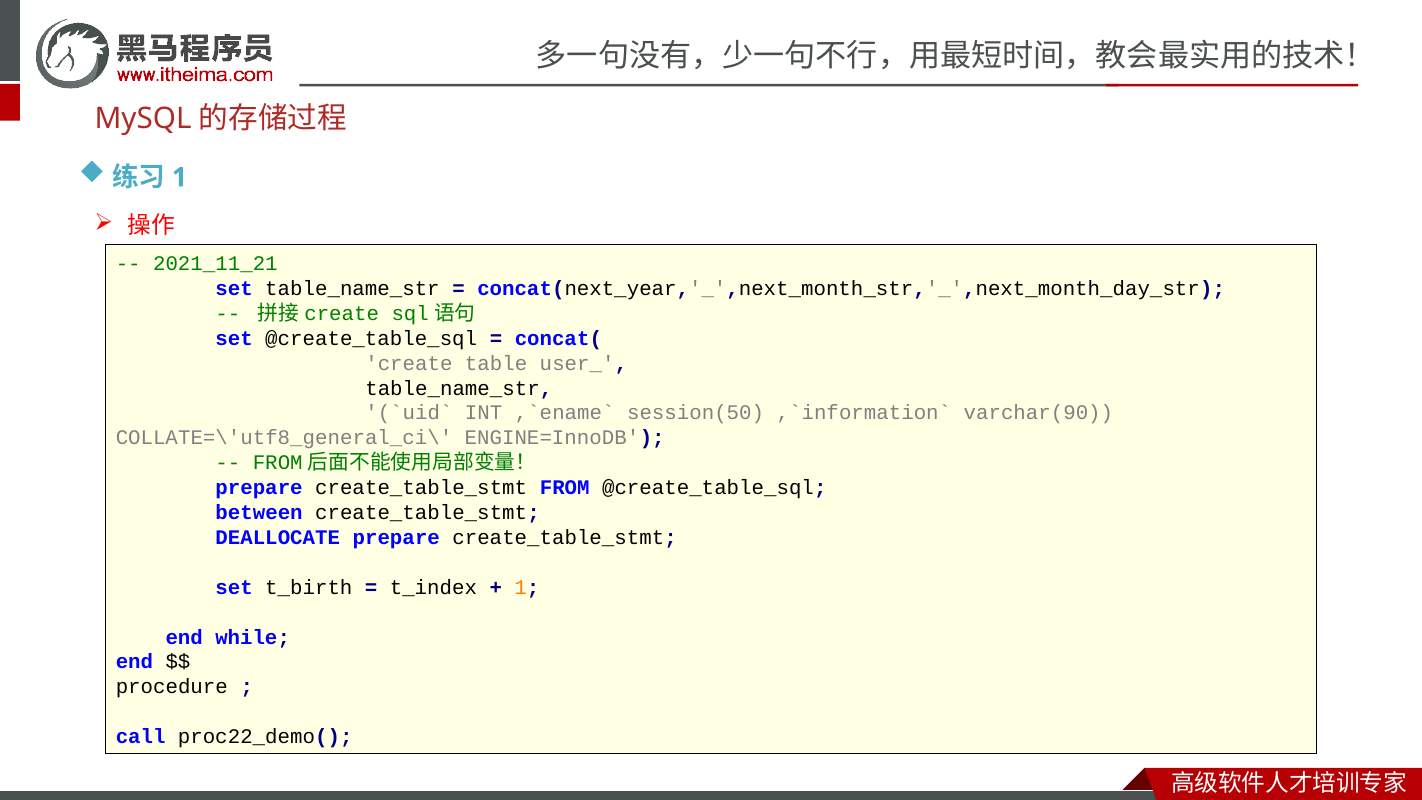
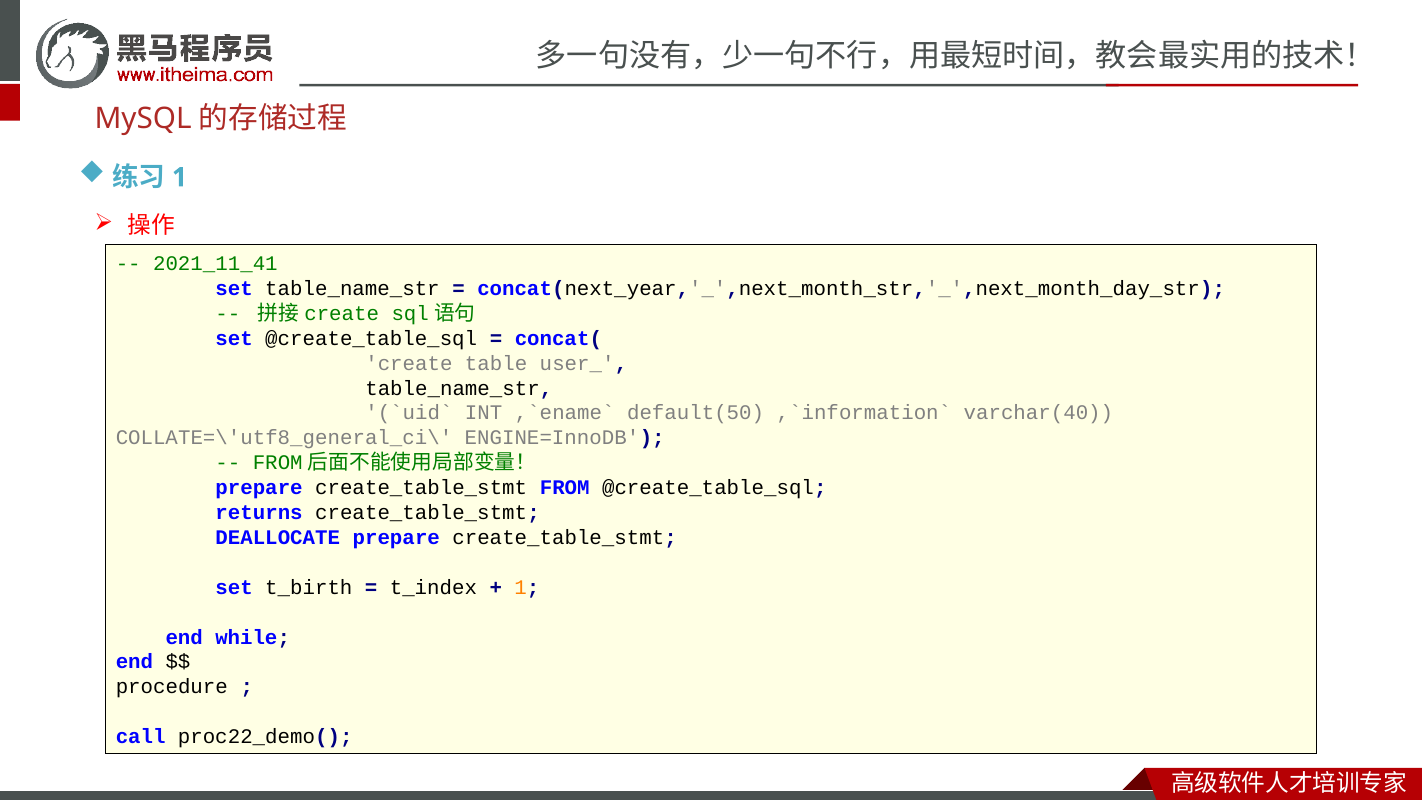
2021_11_21: 2021_11_21 -> 2021_11_41
session(50: session(50 -> default(50
varchar(90: varchar(90 -> varchar(40
between: between -> returns
